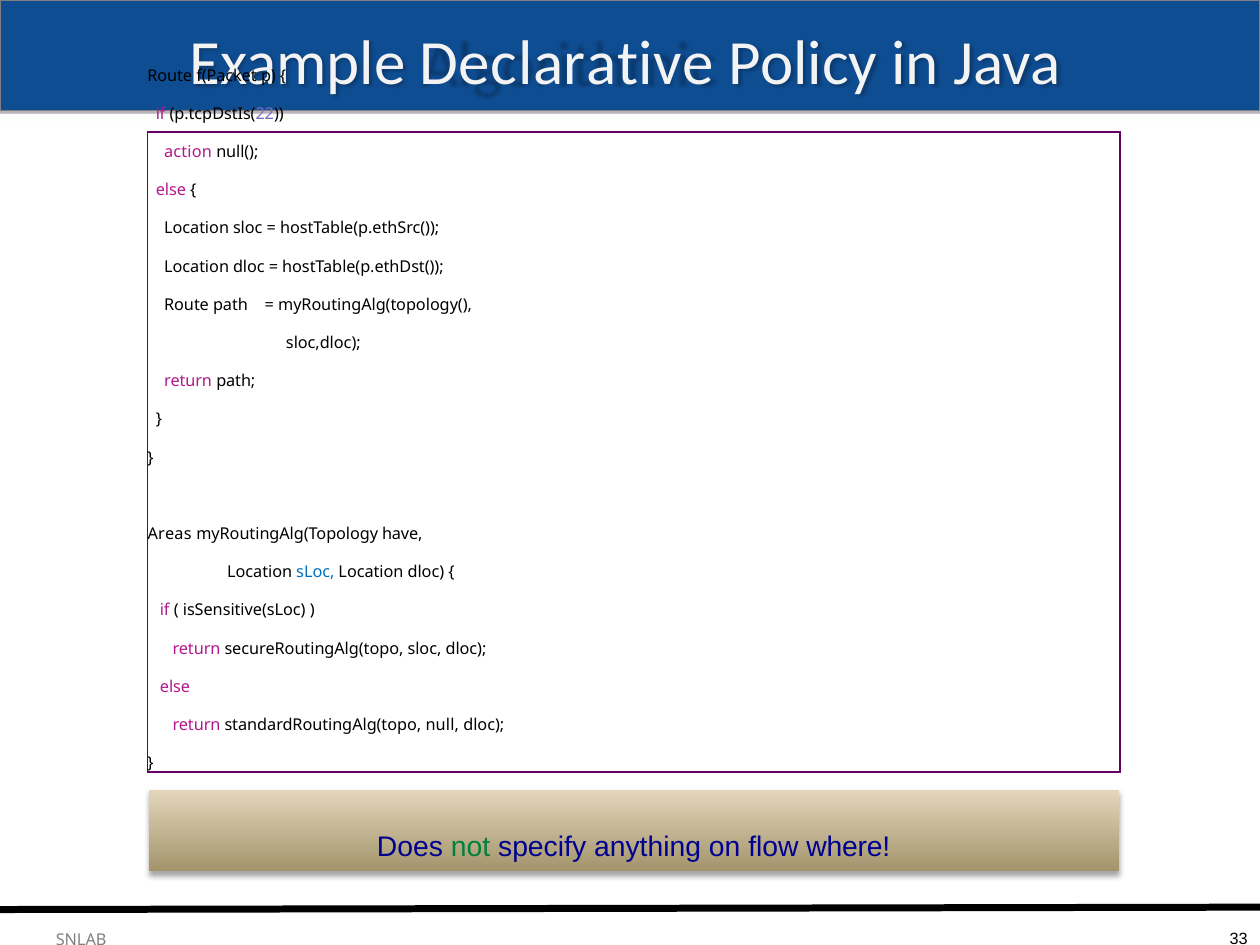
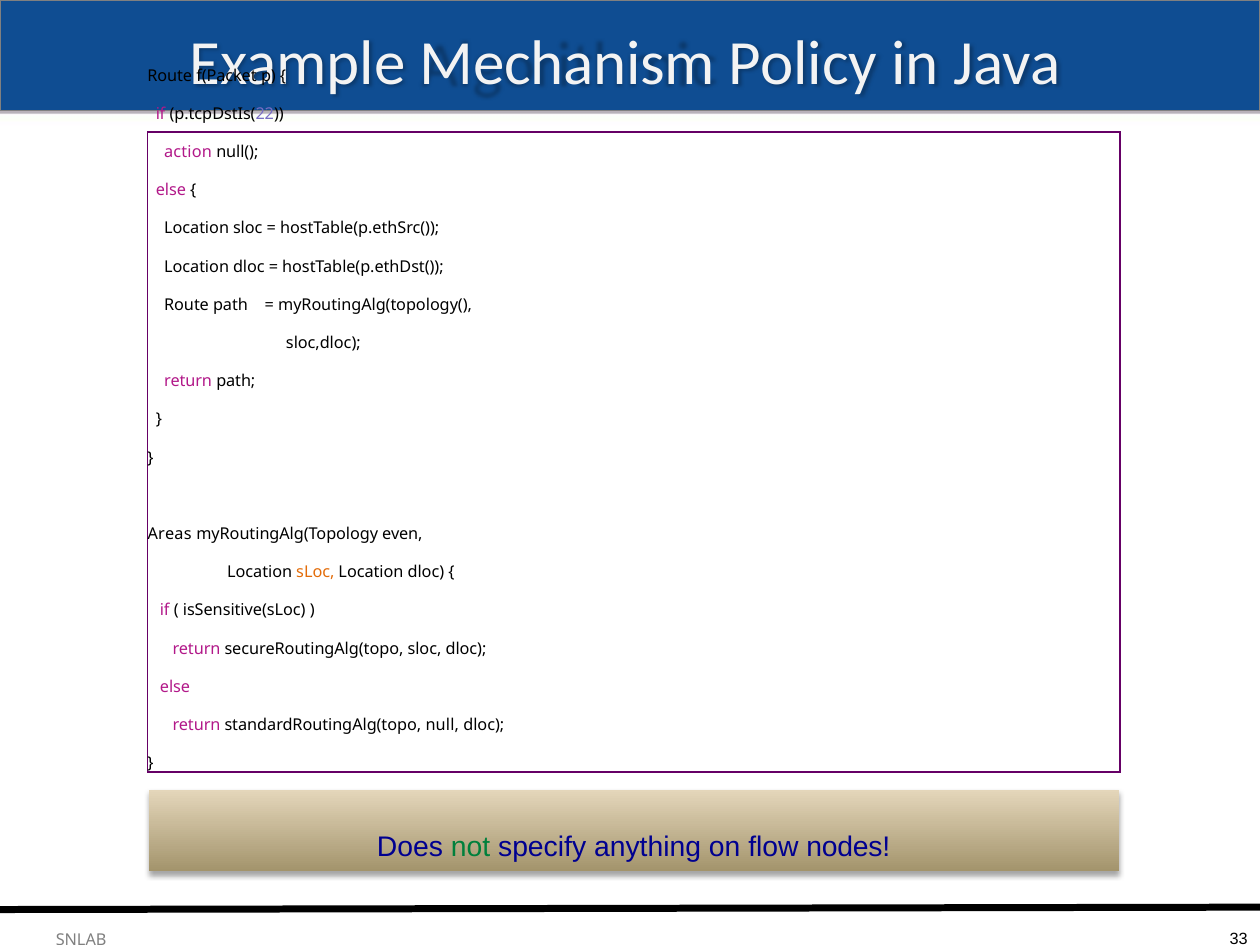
Declarative: Declarative -> Mechanism
have: have -> even
sLoc at (315, 572) colour: blue -> orange
where: where -> nodes
